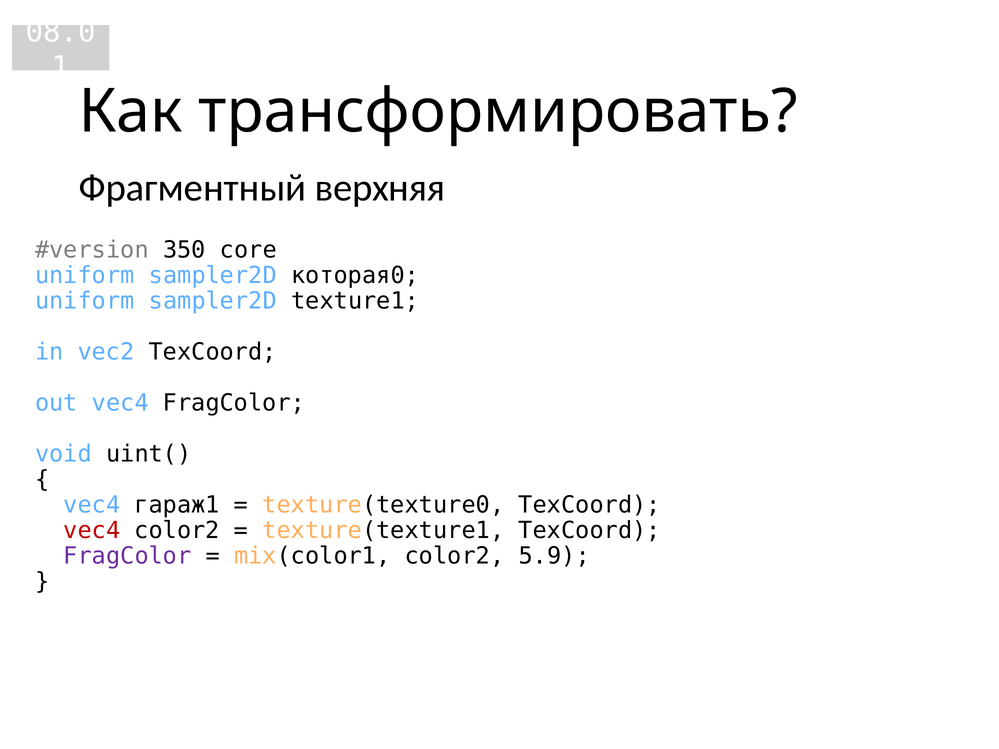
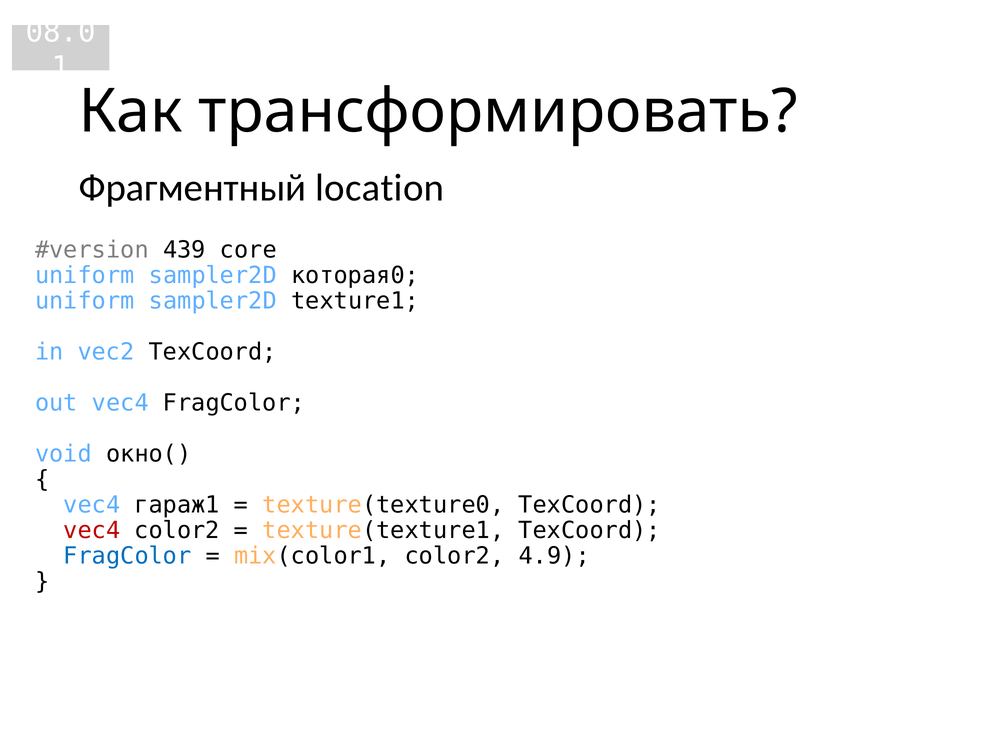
верхняя: верхняя -> location
350: 350 -> 439
uint(: uint( -> окно(
FragColor at (127, 556) colour: purple -> blue
5.9: 5.9 -> 4.9
